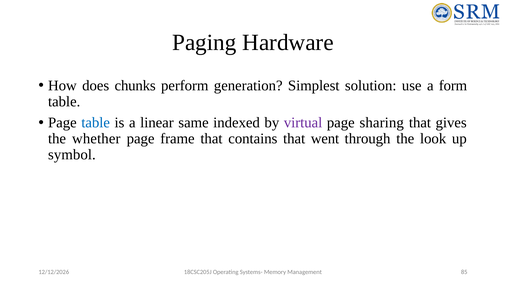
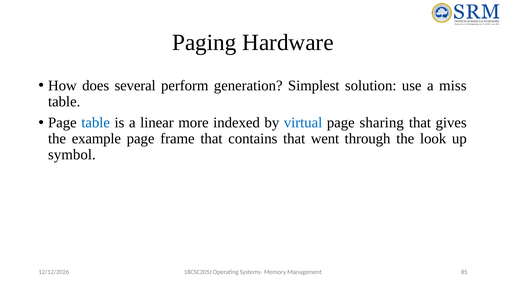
chunks: chunks -> several
form: form -> miss
same: same -> more
virtual colour: purple -> blue
whether: whether -> example
